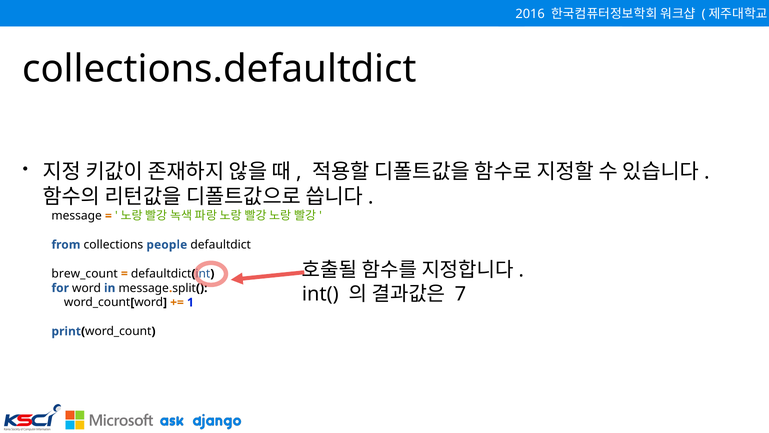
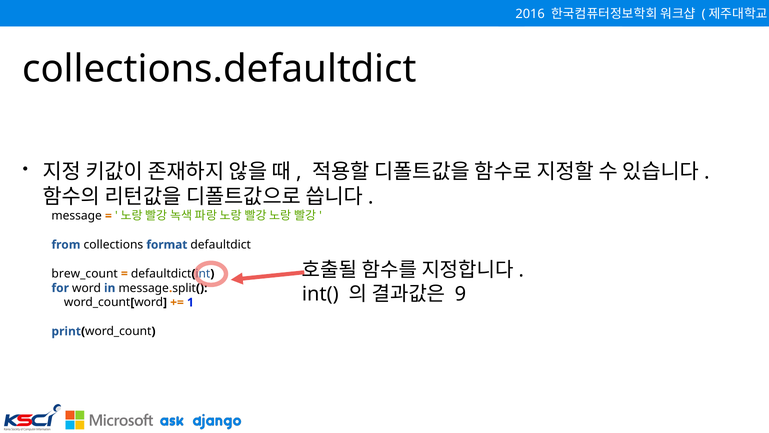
people: people -> format
7: 7 -> 9
